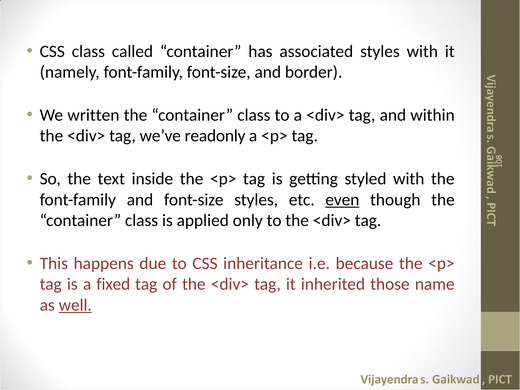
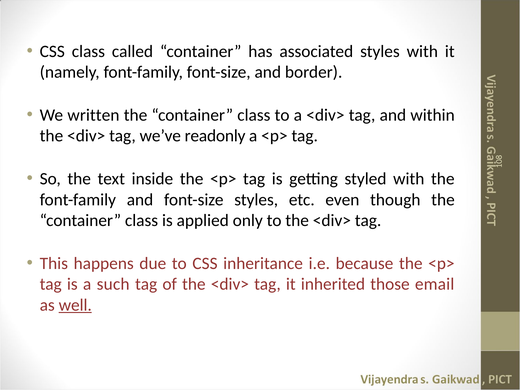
even underline: present -> none
fixed: fixed -> such
name: name -> email
